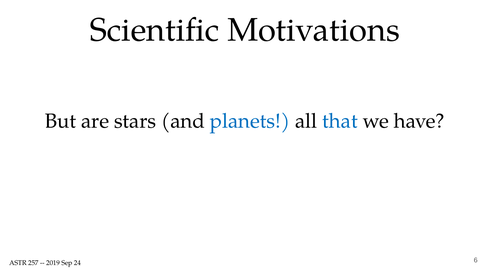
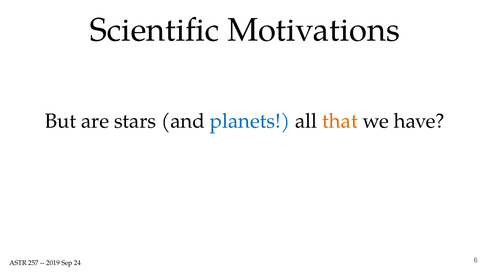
that colour: blue -> orange
